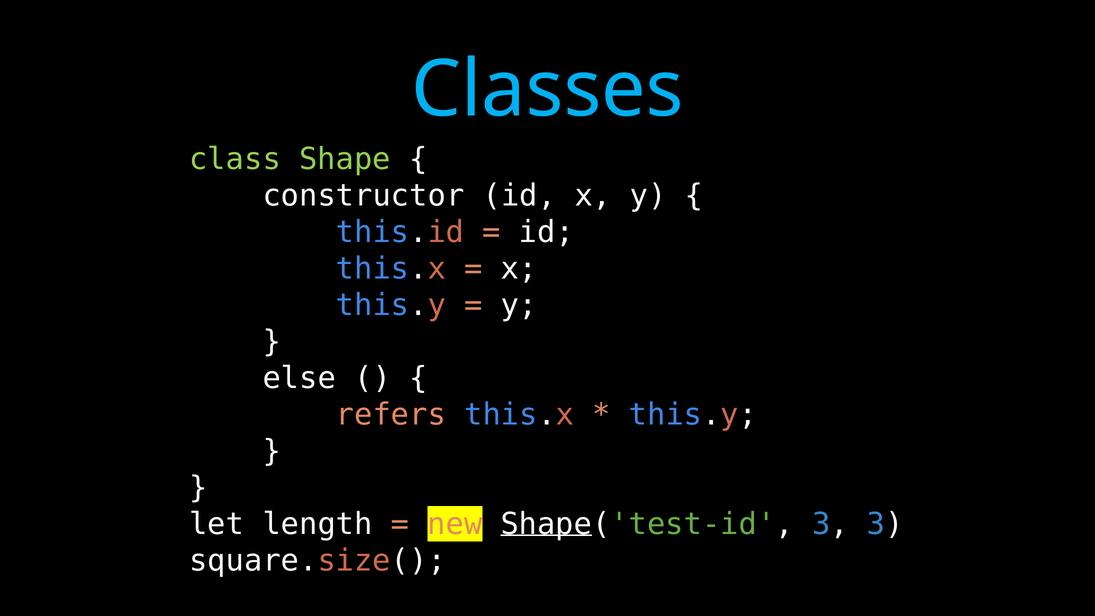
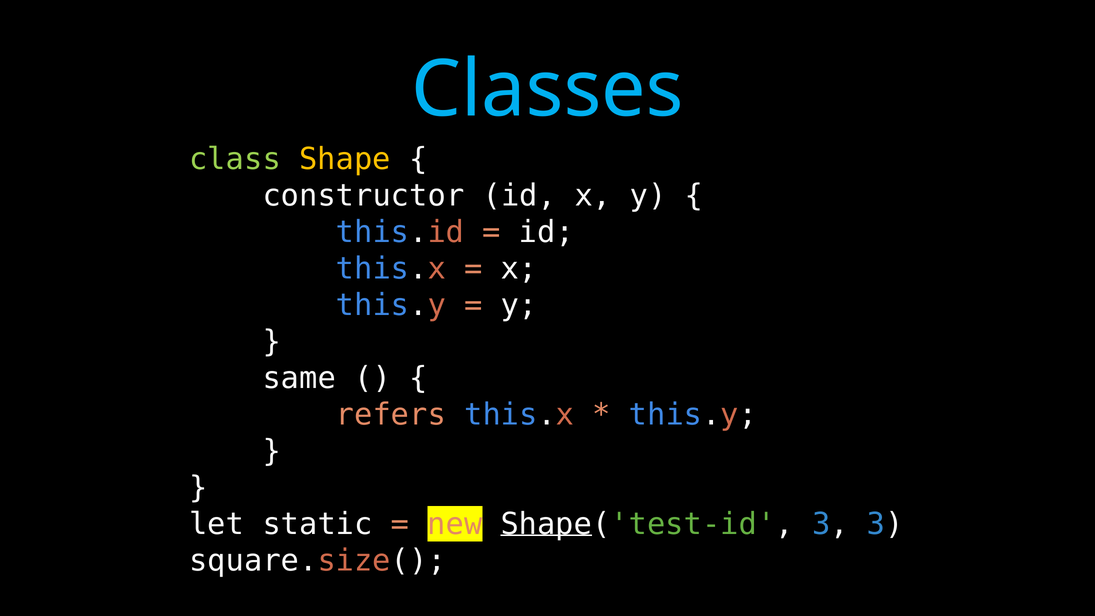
Shape colour: light green -> yellow
else: else -> same
length: length -> static
